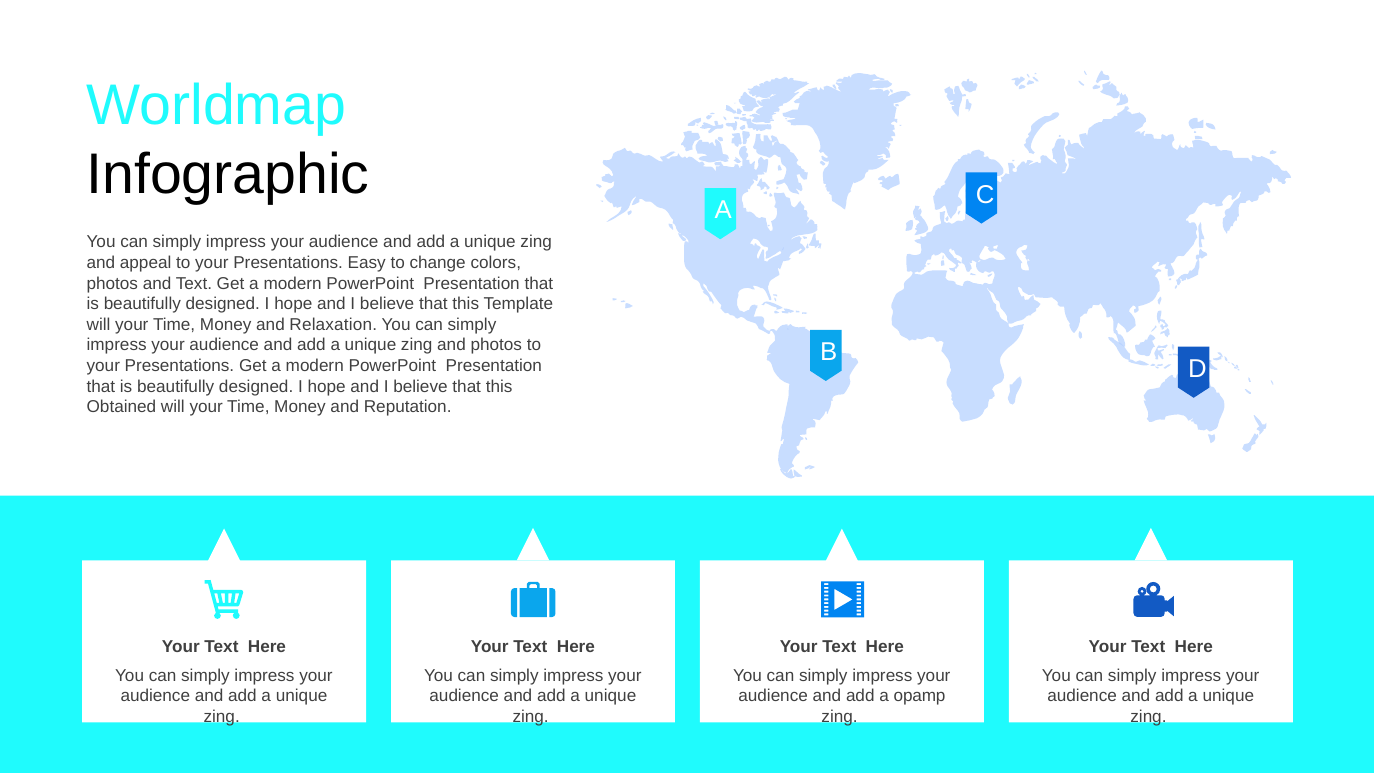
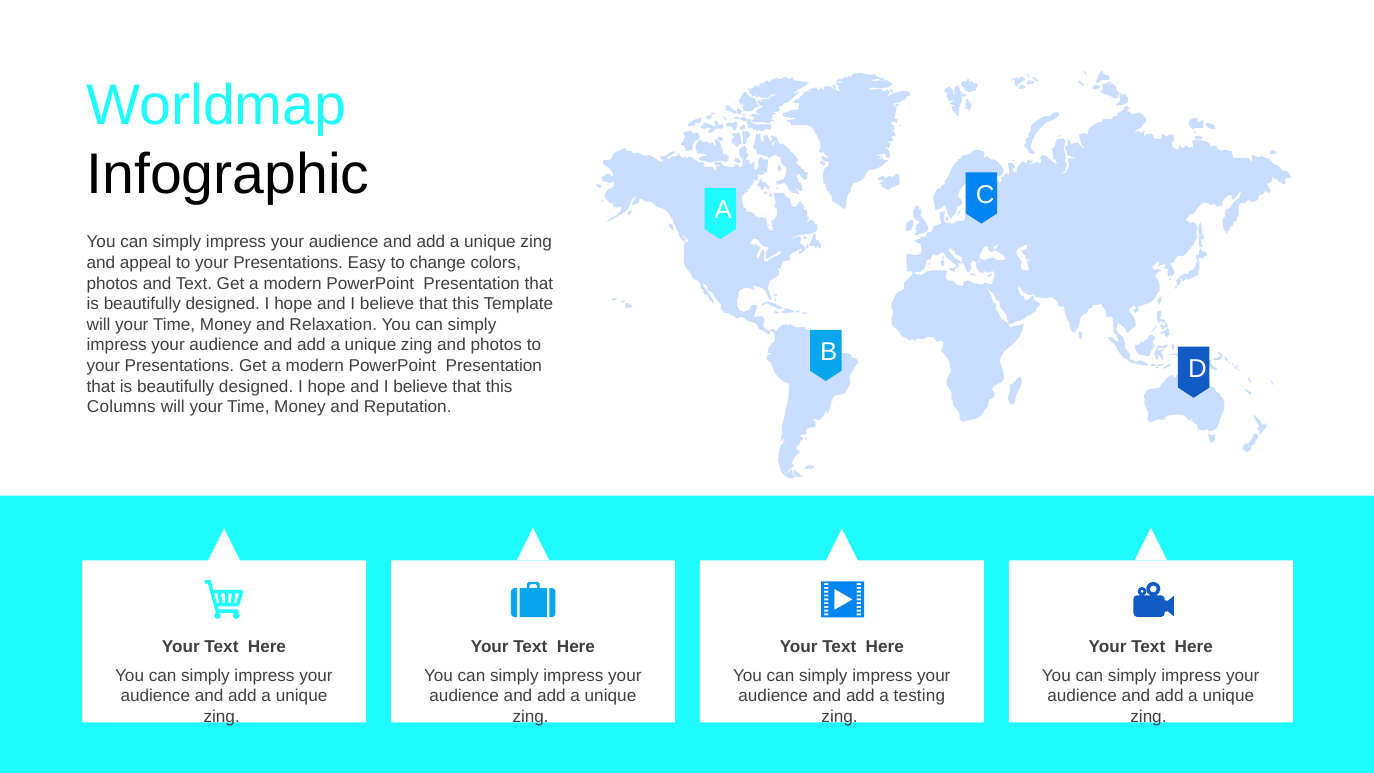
Obtained: Obtained -> Columns
opamp: opamp -> testing
